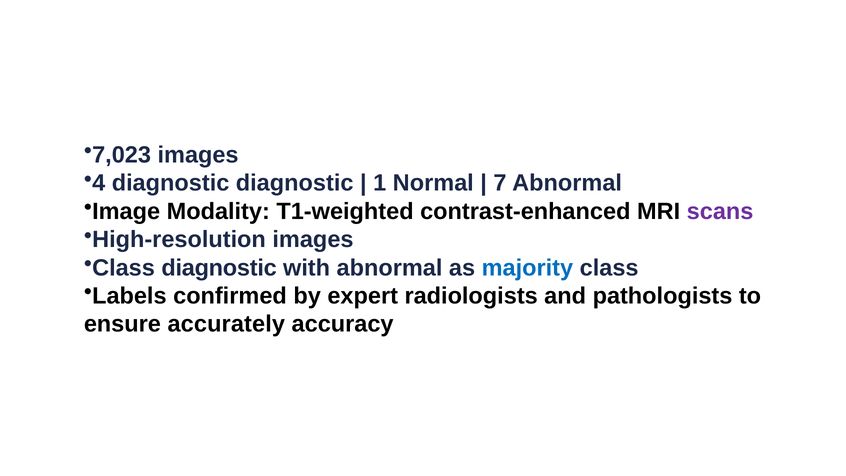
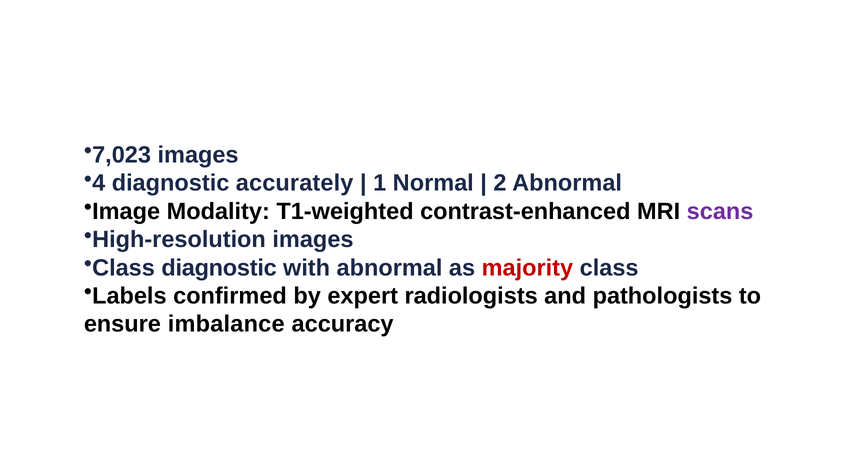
diagnostic diagnostic: diagnostic -> accurately
7: 7 -> 2
majority colour: blue -> red
accurately: accurately -> imbalance
